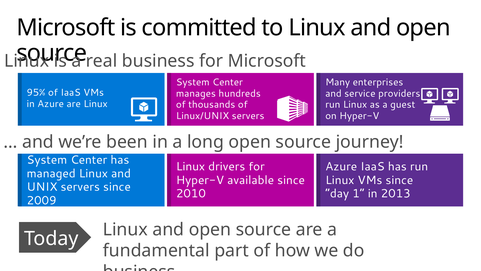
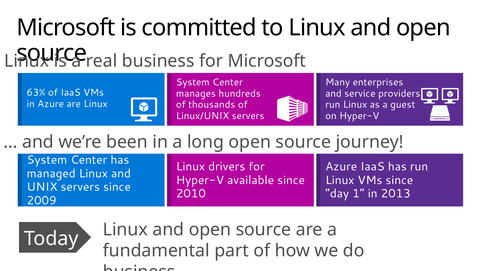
95%: 95% -> 63%
